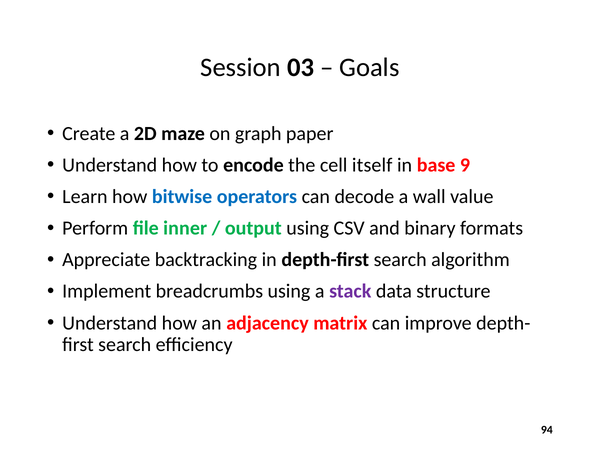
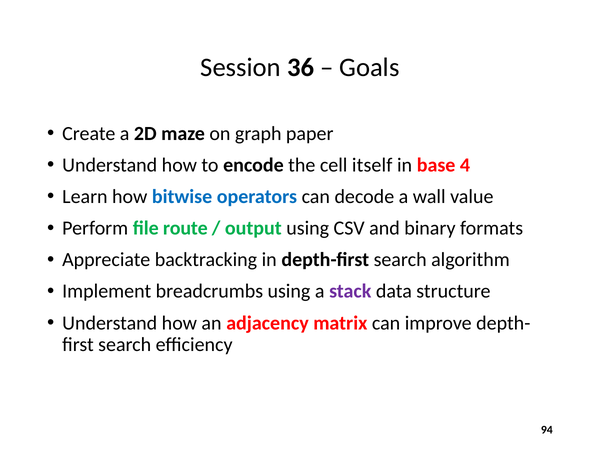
03: 03 -> 36
9: 9 -> 4
inner: inner -> route
